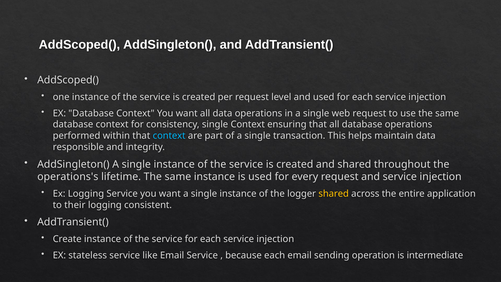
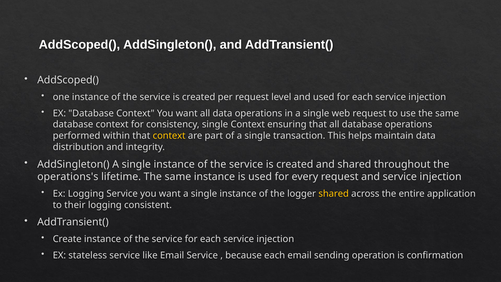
context at (169, 136) colour: light blue -> yellow
responsible: responsible -> distribution
intermediate: intermediate -> confirmation
